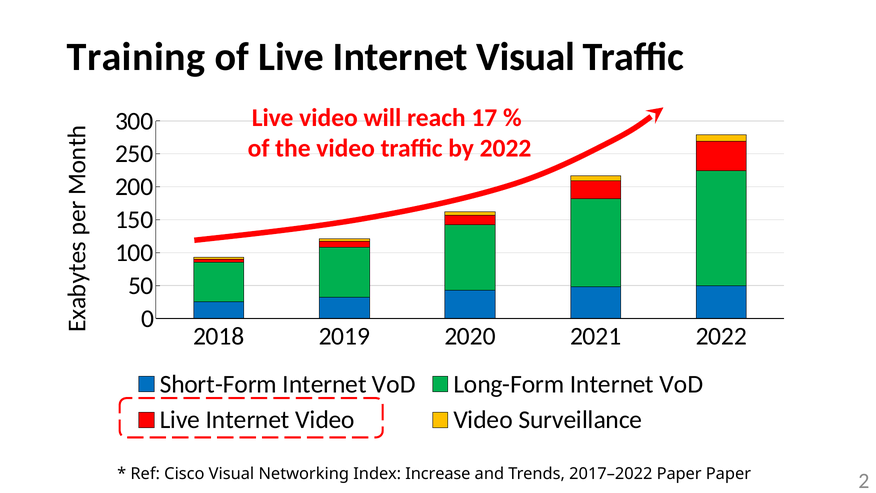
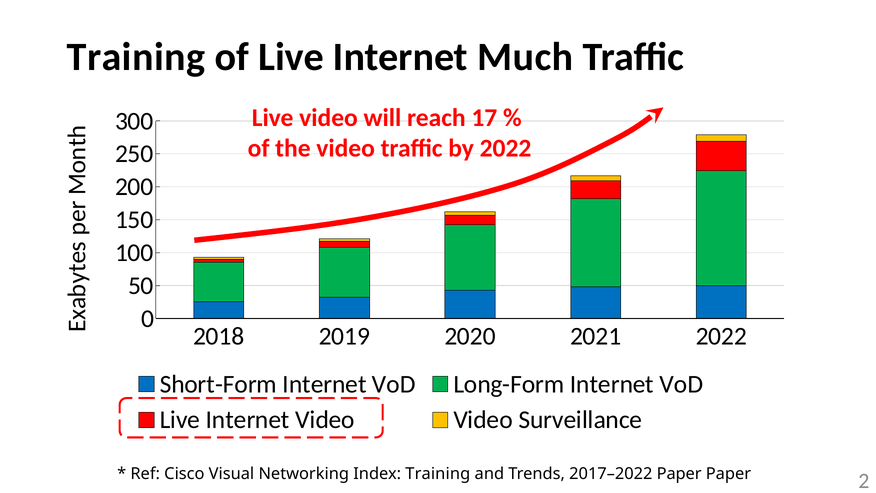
Internet Visual: Visual -> Much
Index Increase: Increase -> Training
